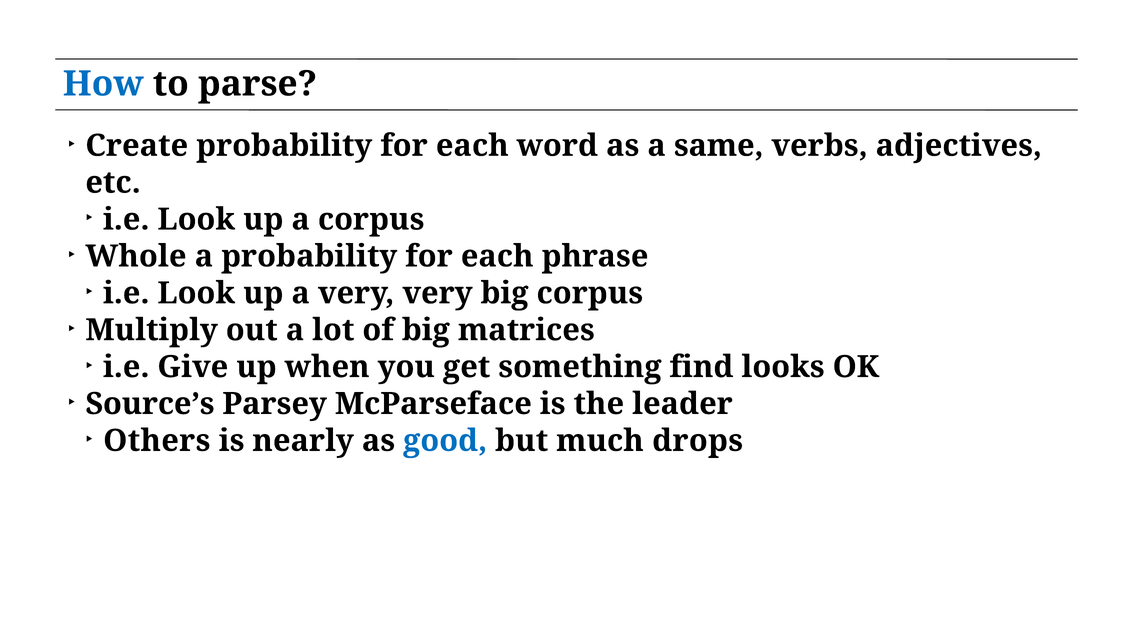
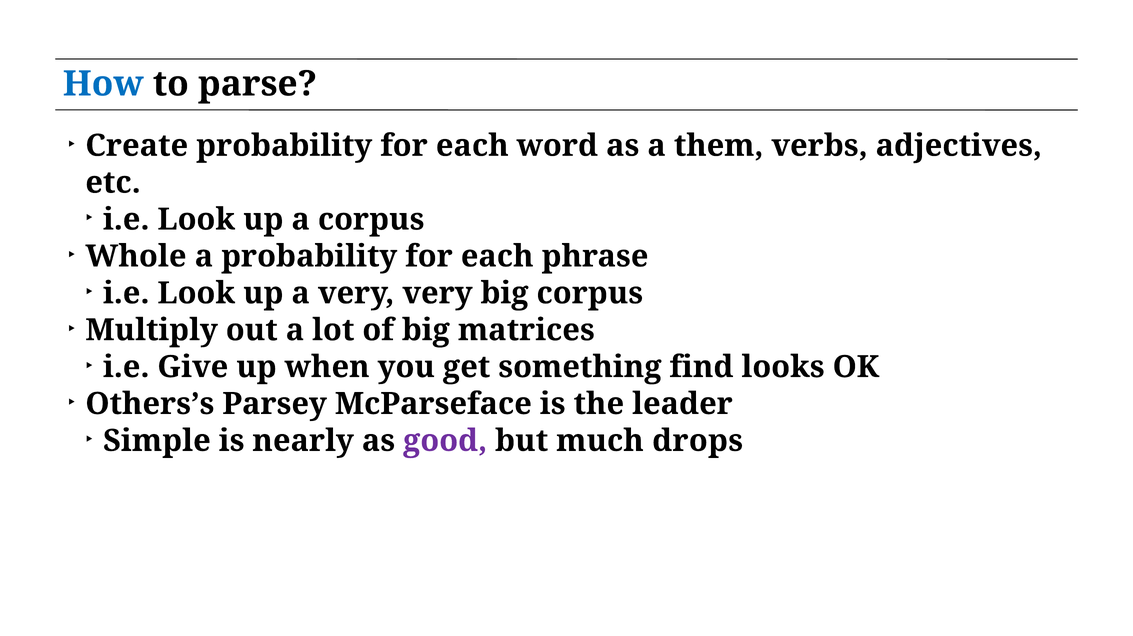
same: same -> them
Source’s: Source’s -> Others’s
Others: Others -> Simple
good colour: blue -> purple
